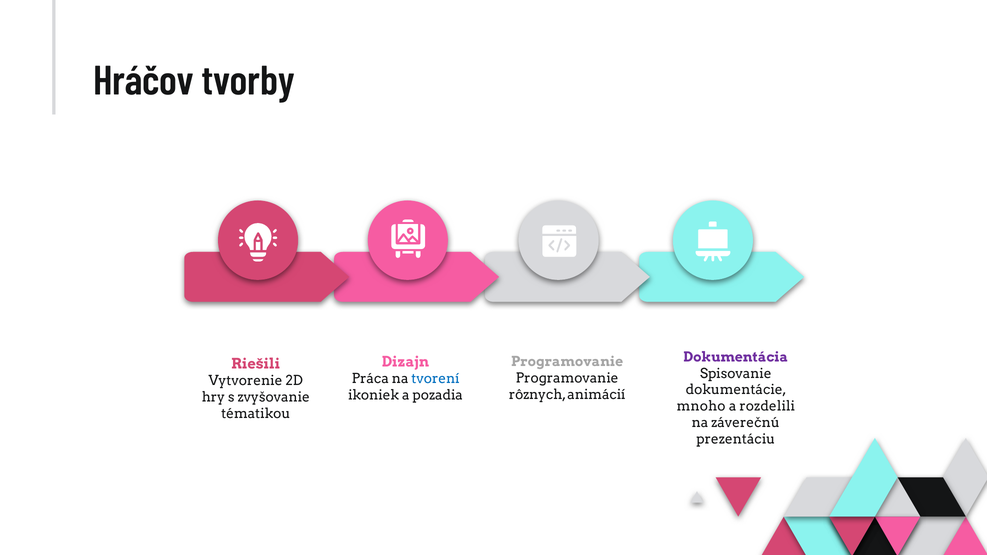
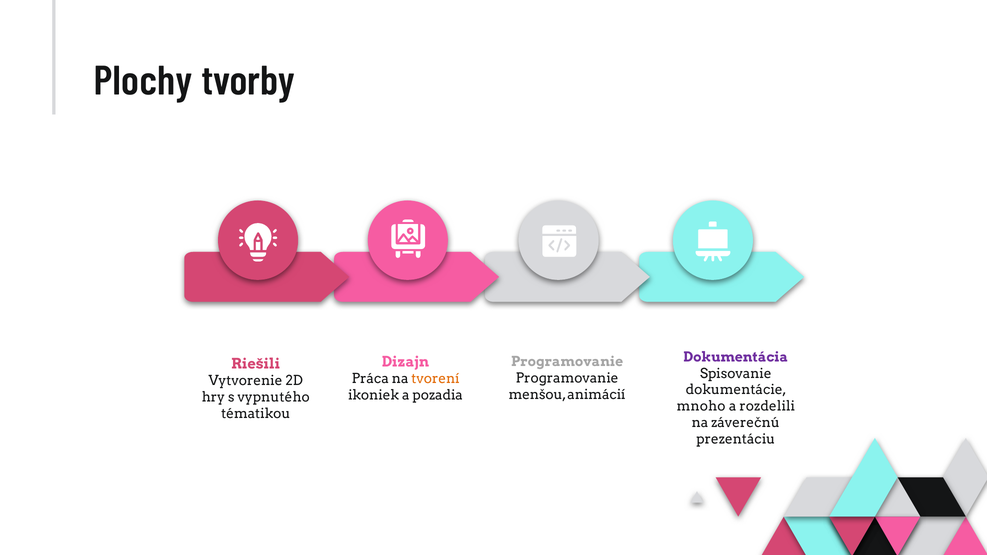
Hráčov: Hráčov -> Plochy
tvorení colour: blue -> orange
rôznych: rôznych -> menšou
zvyšovanie: zvyšovanie -> vypnutého
